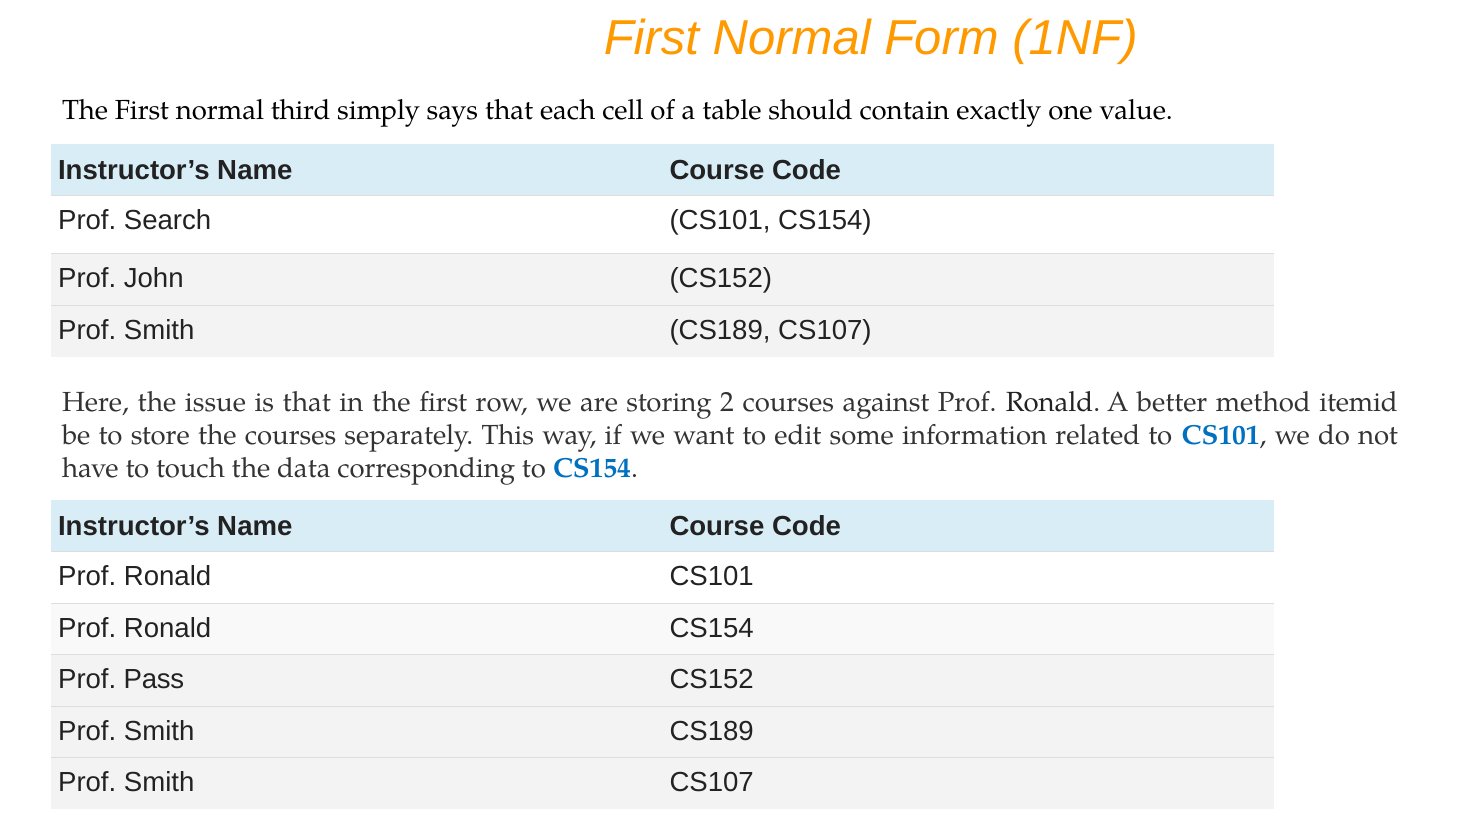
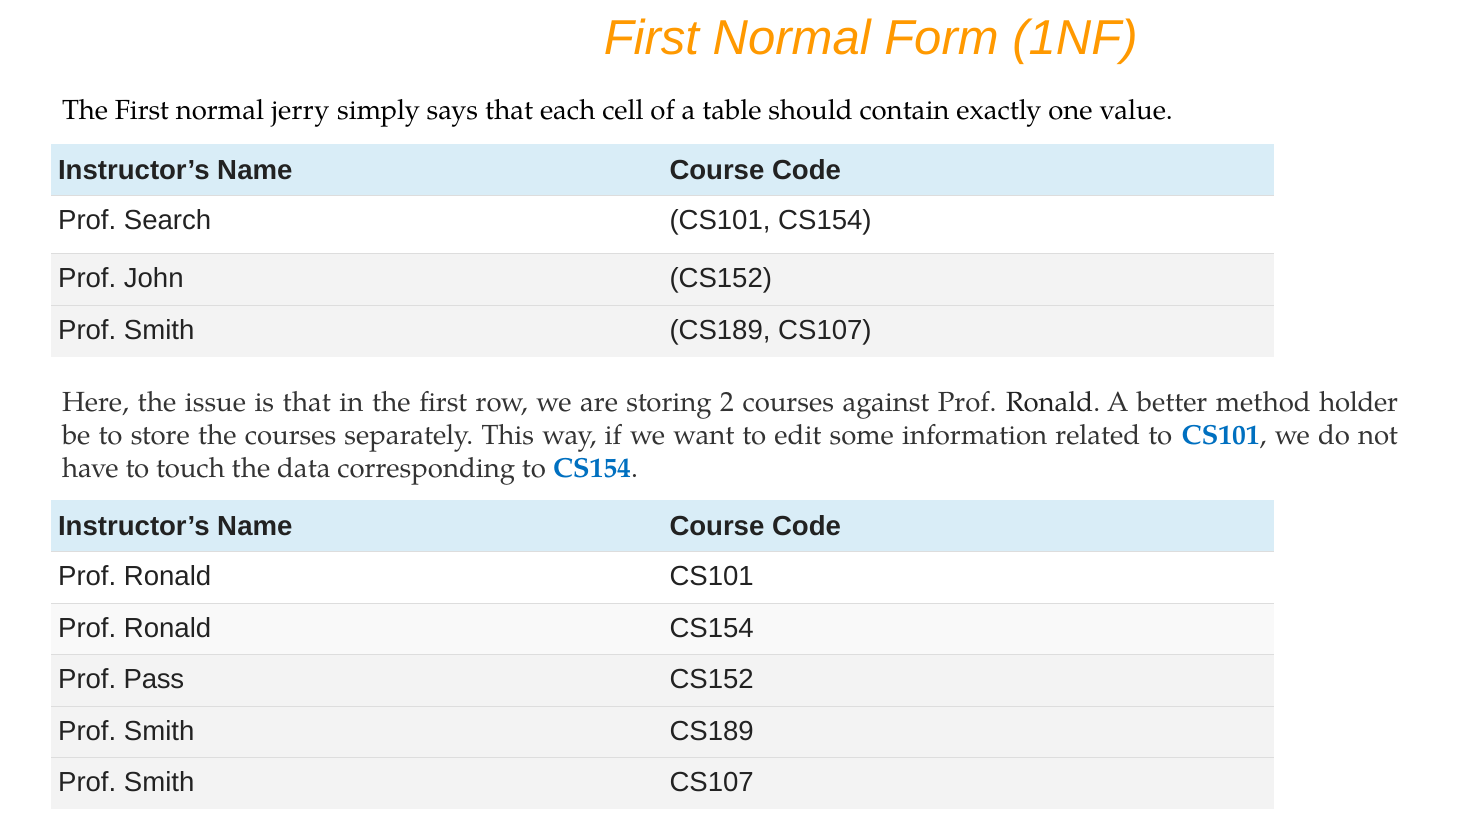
third: third -> jerry
itemid: itemid -> holder
